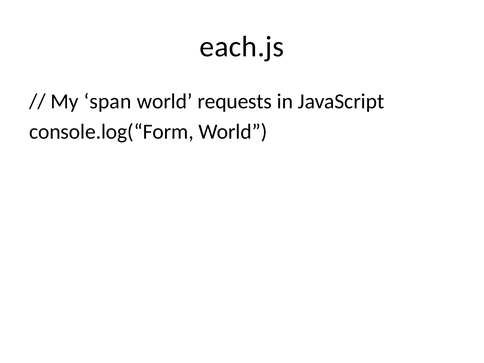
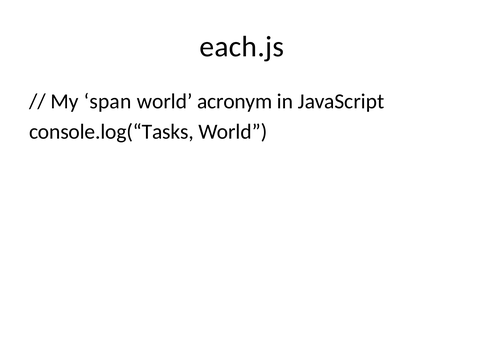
requests: requests -> acronym
console.log(“Form: console.log(“Form -> console.log(“Tasks
